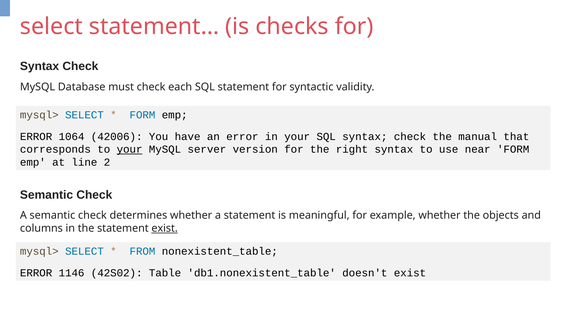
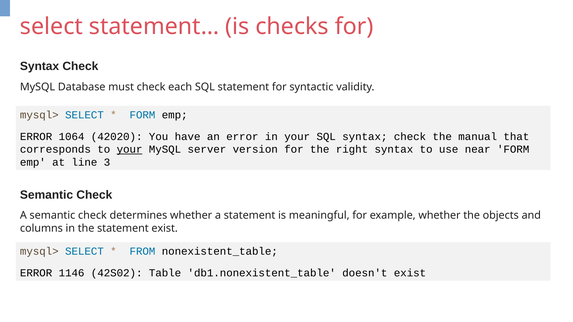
42006: 42006 -> 42020
2: 2 -> 3
exist at (165, 229) underline: present -> none
